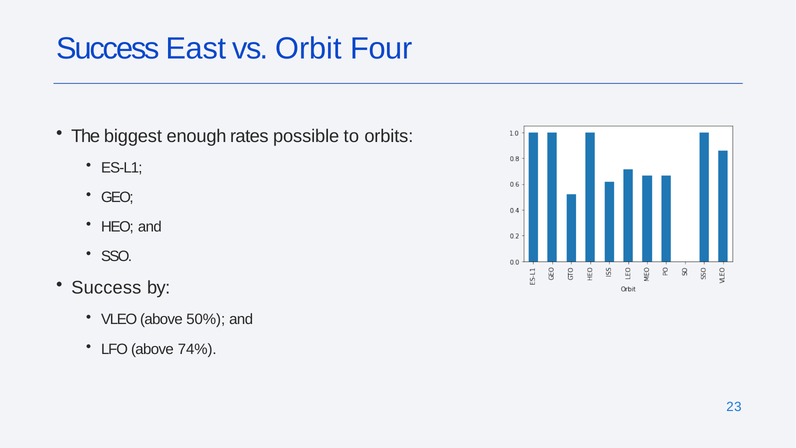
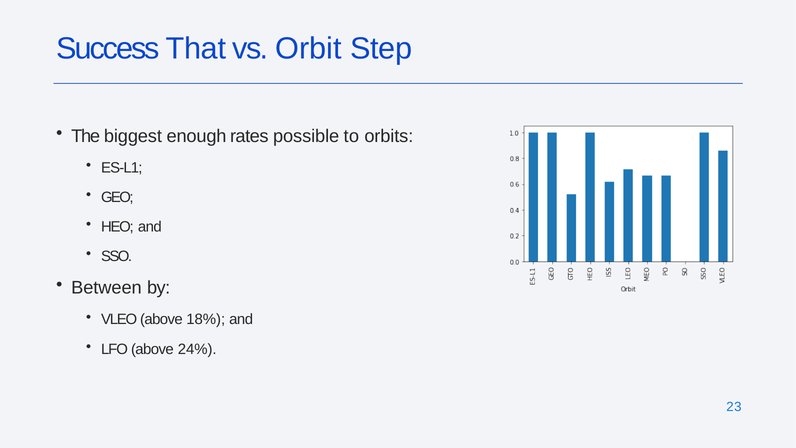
East: East -> That
Four: Four -> Step
Success at (106, 288): Success -> Between
50%: 50% -> 18%
74%: 74% -> 24%
